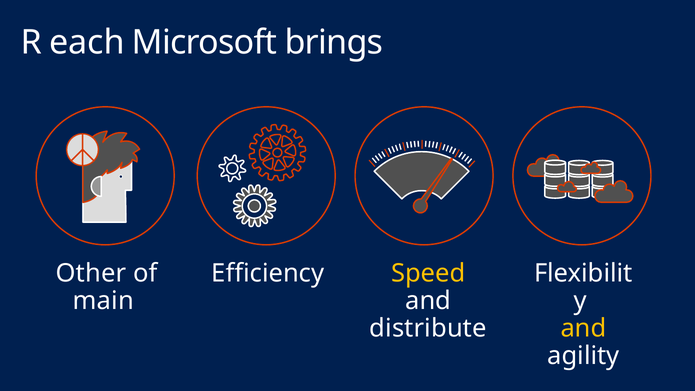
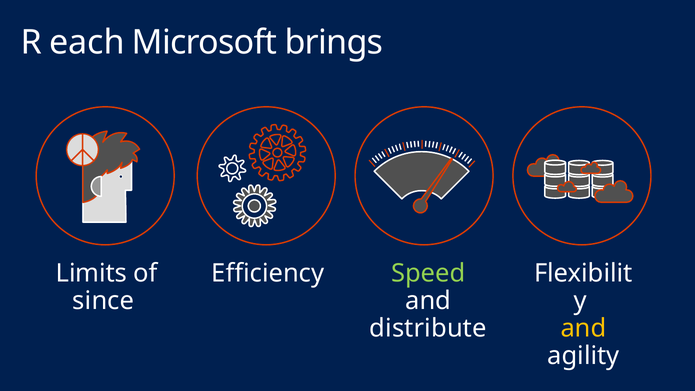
Other: Other -> Limits
Speed colour: yellow -> light green
main: main -> since
